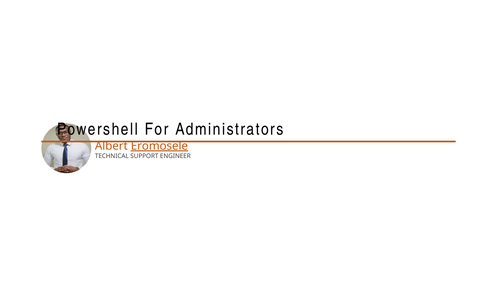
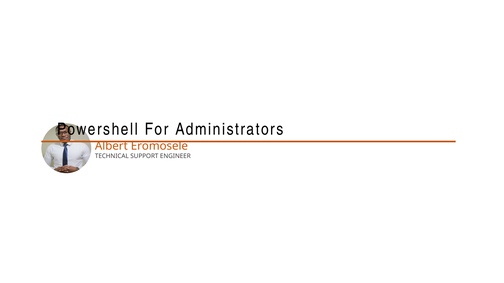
Eromosele underline: present -> none
